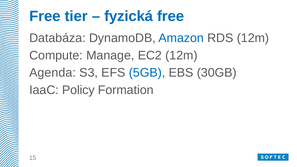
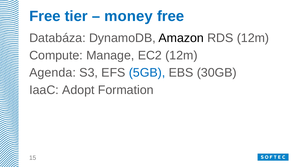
fyzická: fyzická -> money
Amazon colour: blue -> black
Policy: Policy -> Adopt
